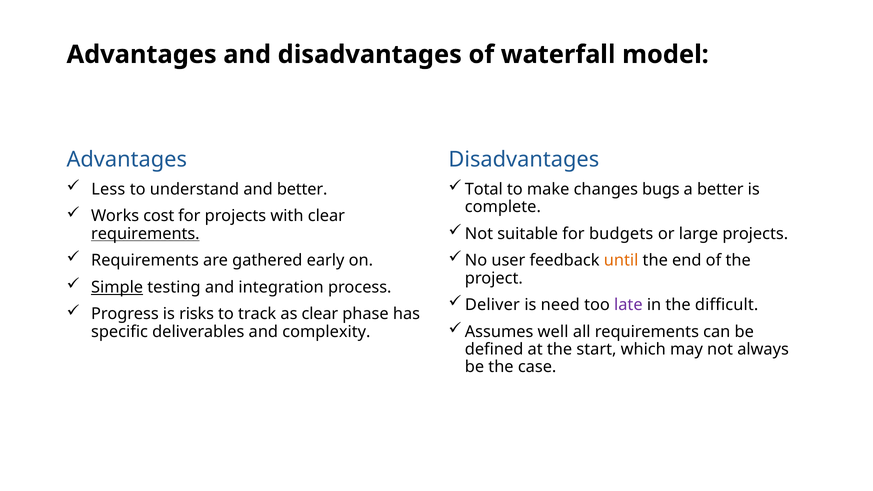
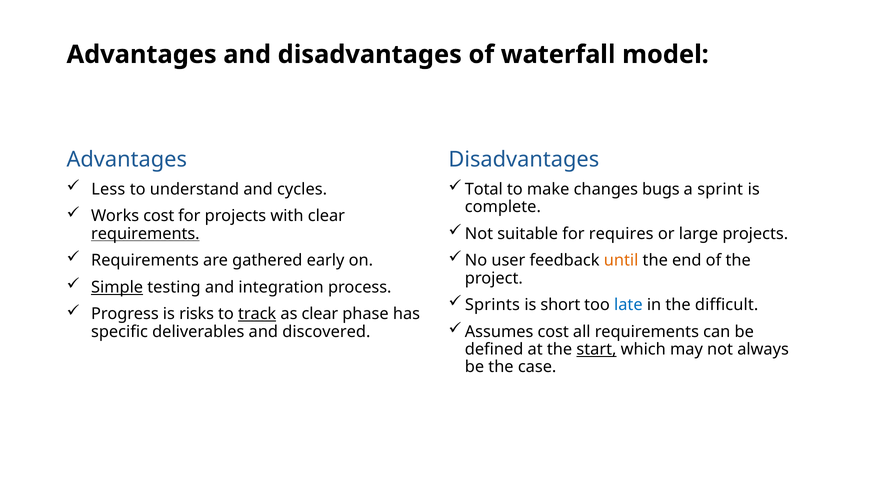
and better: better -> cycles
a better: better -> sprint
budgets: budgets -> requires
Deliver: Deliver -> Sprints
need: need -> short
late colour: purple -> blue
track underline: none -> present
Assumes well: well -> cost
complexity: complexity -> discovered
start underline: none -> present
